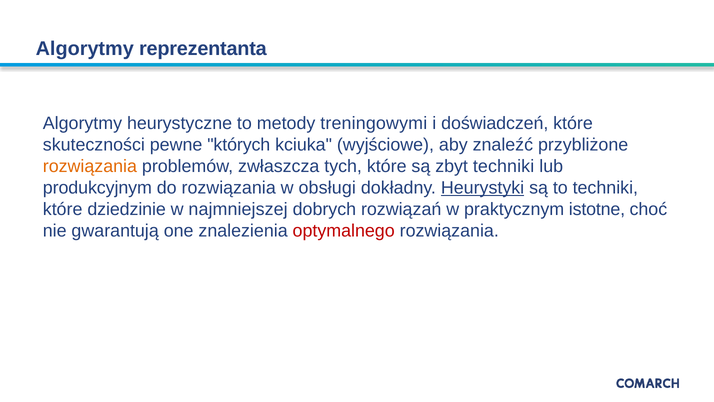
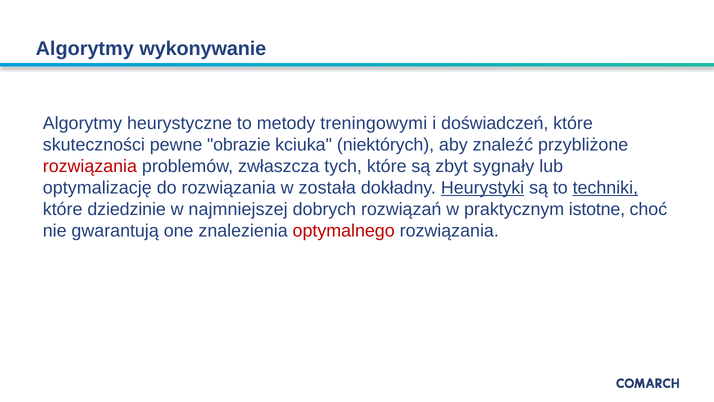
reprezentanta: reprezentanta -> wykonywanie
których: których -> obrazie
wyjściowe: wyjściowe -> niektórych
rozwiązania at (90, 166) colour: orange -> red
zbyt techniki: techniki -> sygnały
produkcyjnym: produkcyjnym -> optymalizację
obsługi: obsługi -> została
techniki at (605, 188) underline: none -> present
